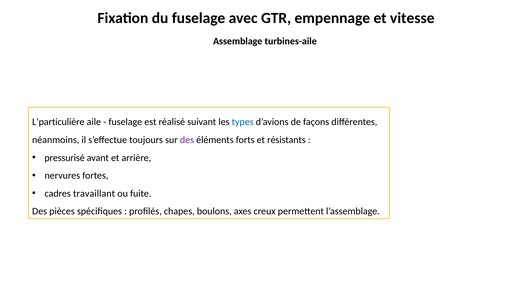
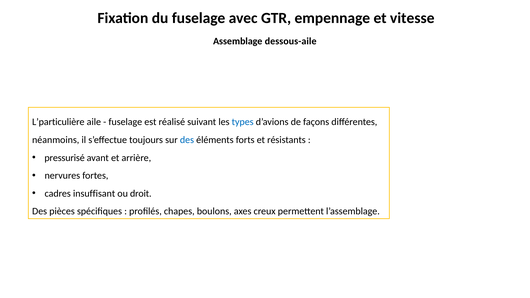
turbines-aile: turbines-aile -> dessous-aile
des at (187, 140) colour: purple -> blue
travaillant: travaillant -> insuffisant
fuite: fuite -> droit
